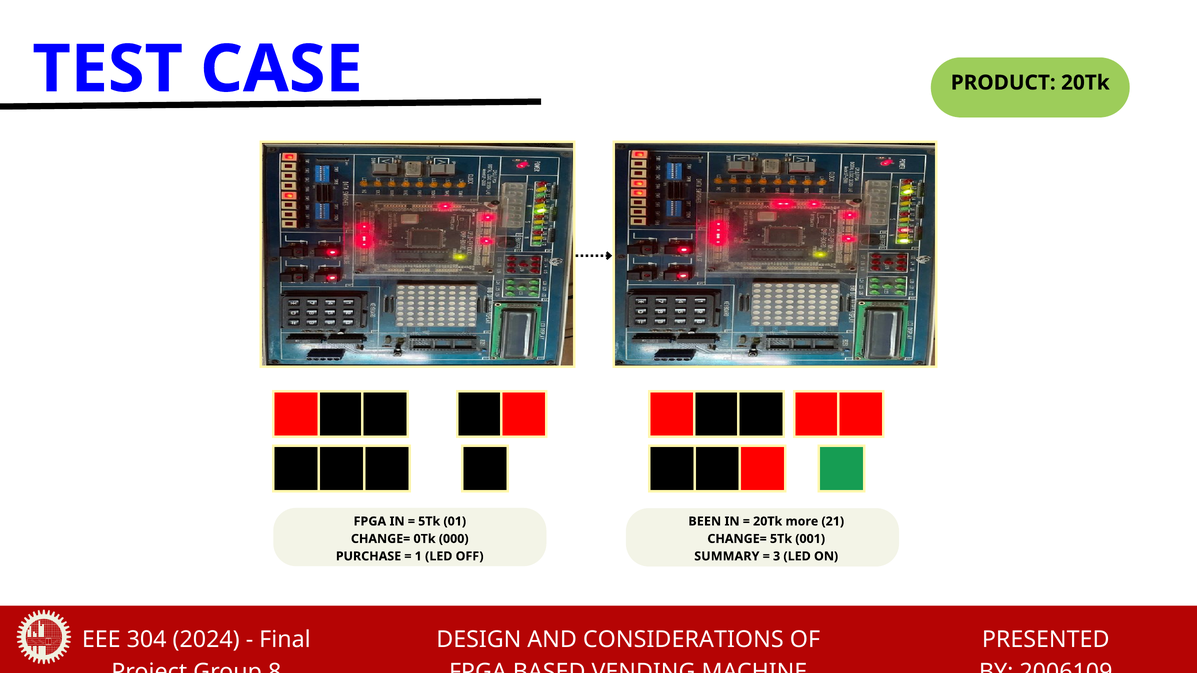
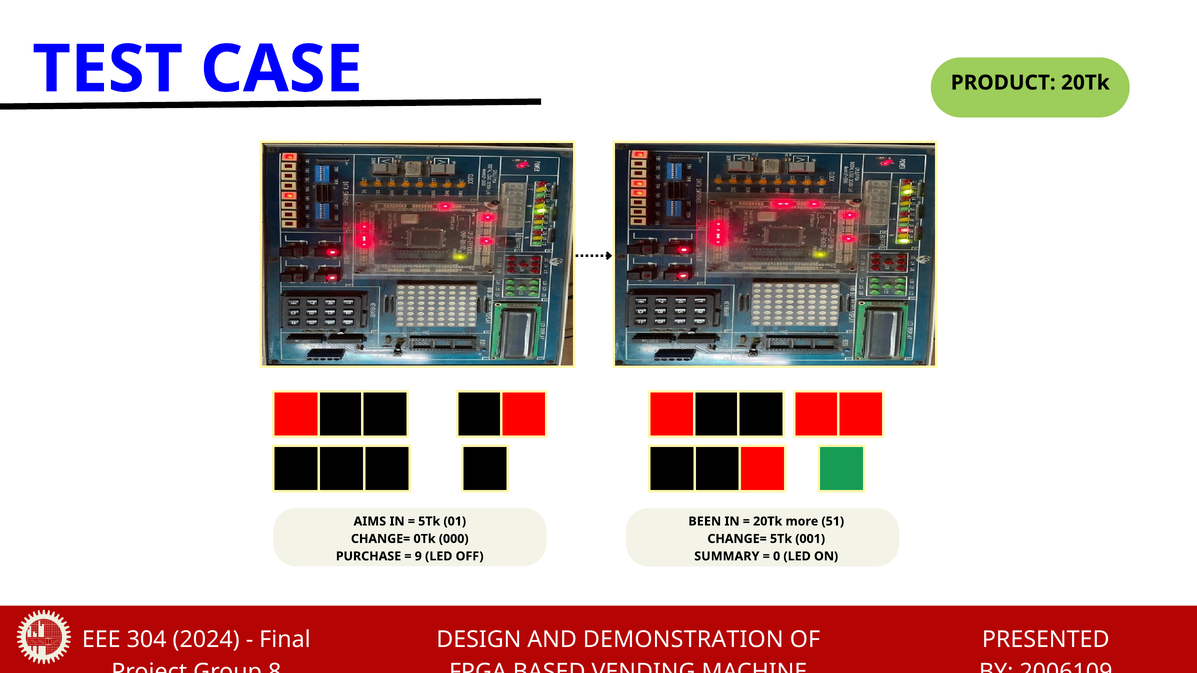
FPGA at (370, 522): FPGA -> AIMS
21: 21 -> 51
1: 1 -> 9
3: 3 -> 0
CONSIDERATIONS: CONSIDERATIONS -> DEMONSTRATION
